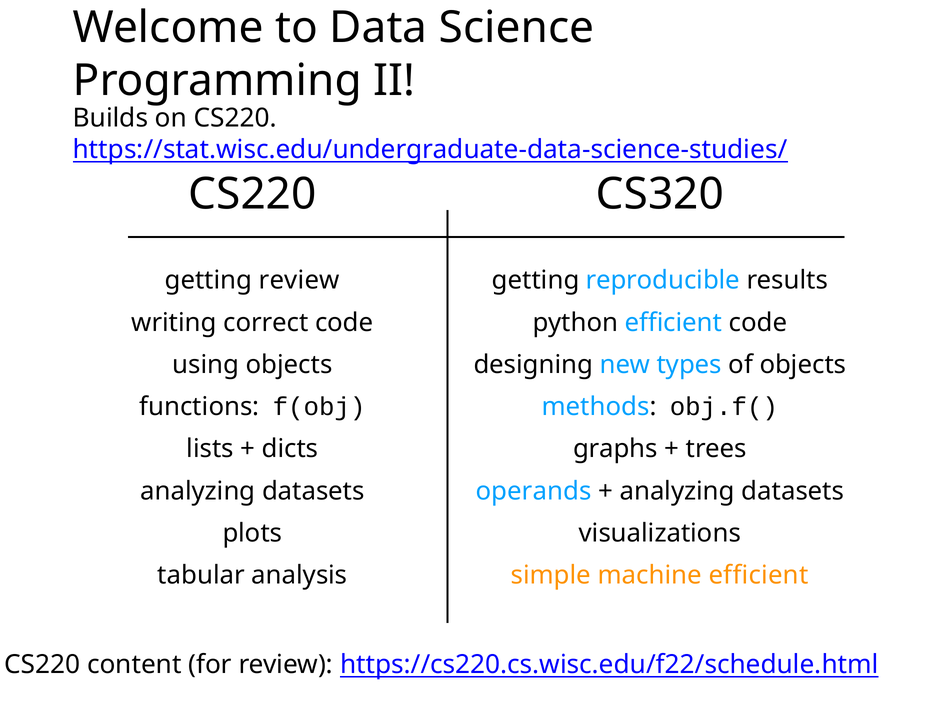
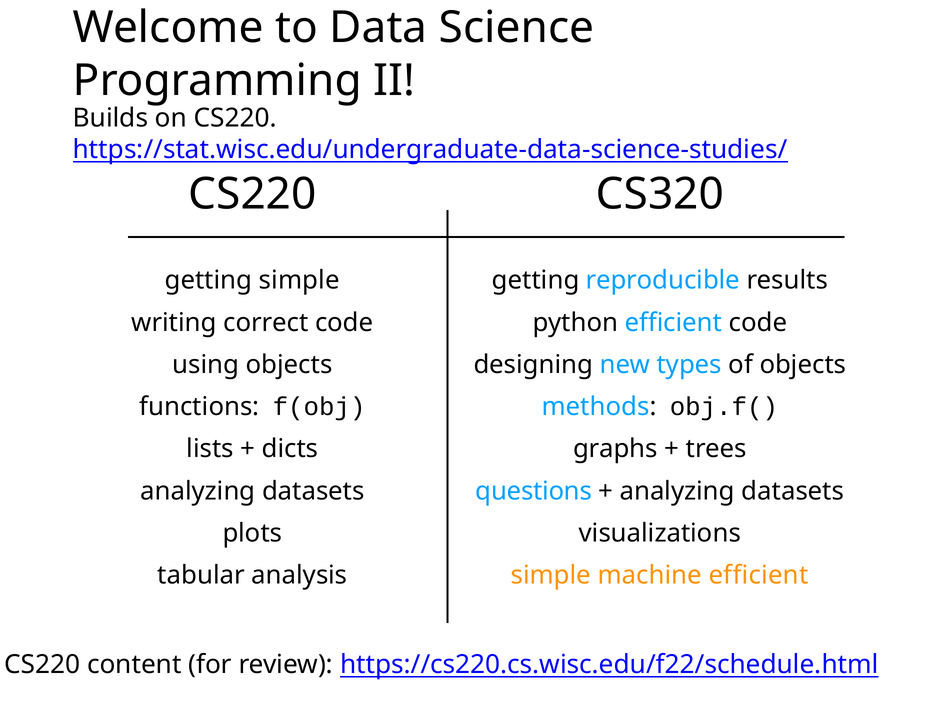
getting review: review -> simple
operands: operands -> questions
